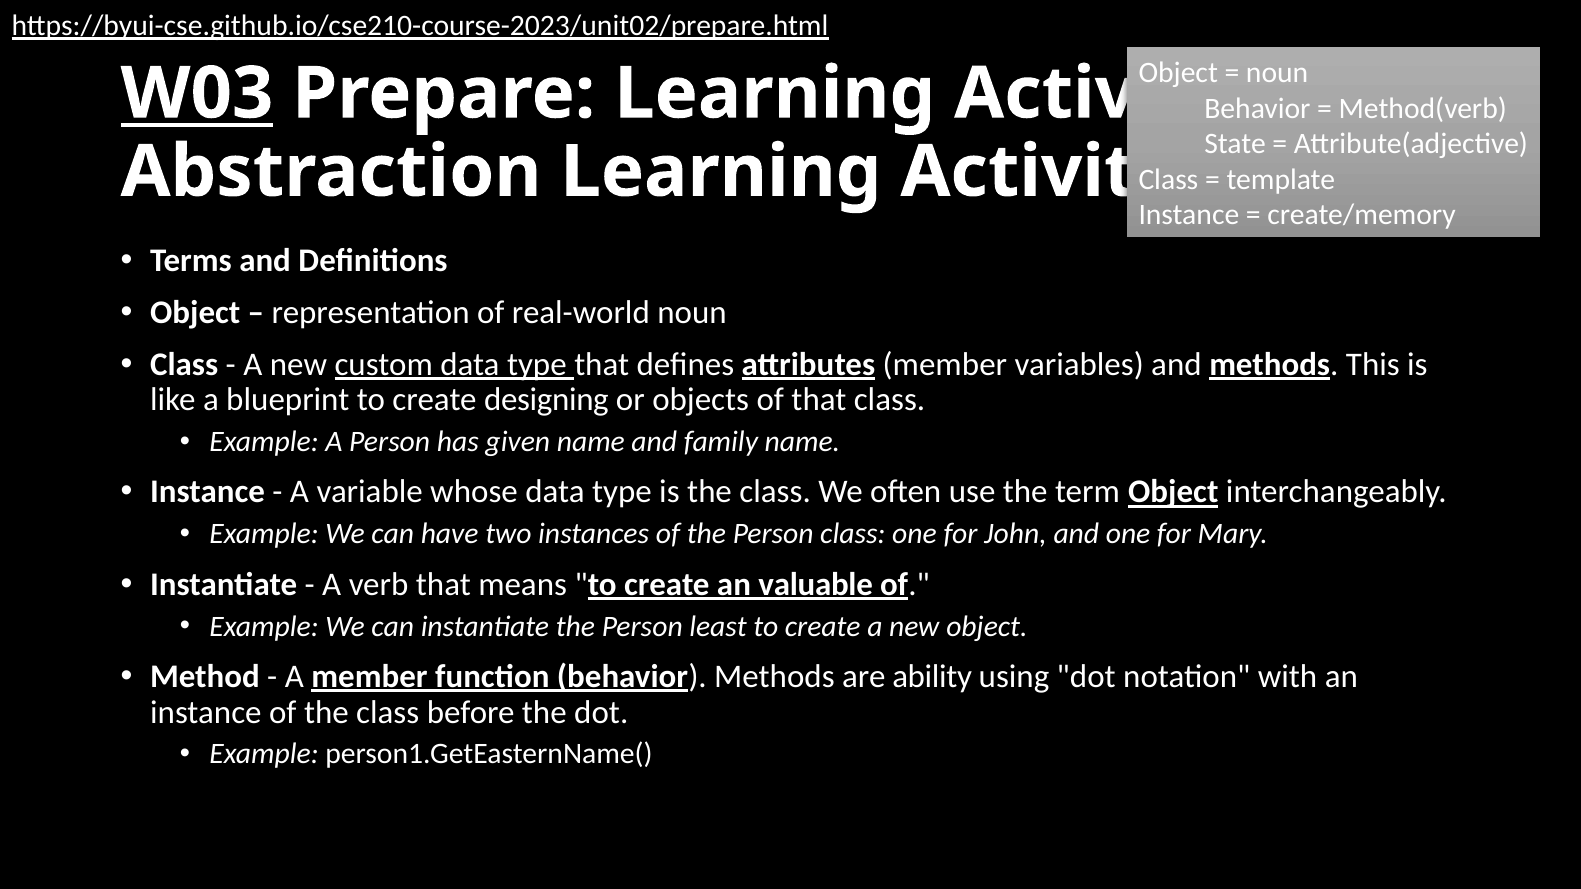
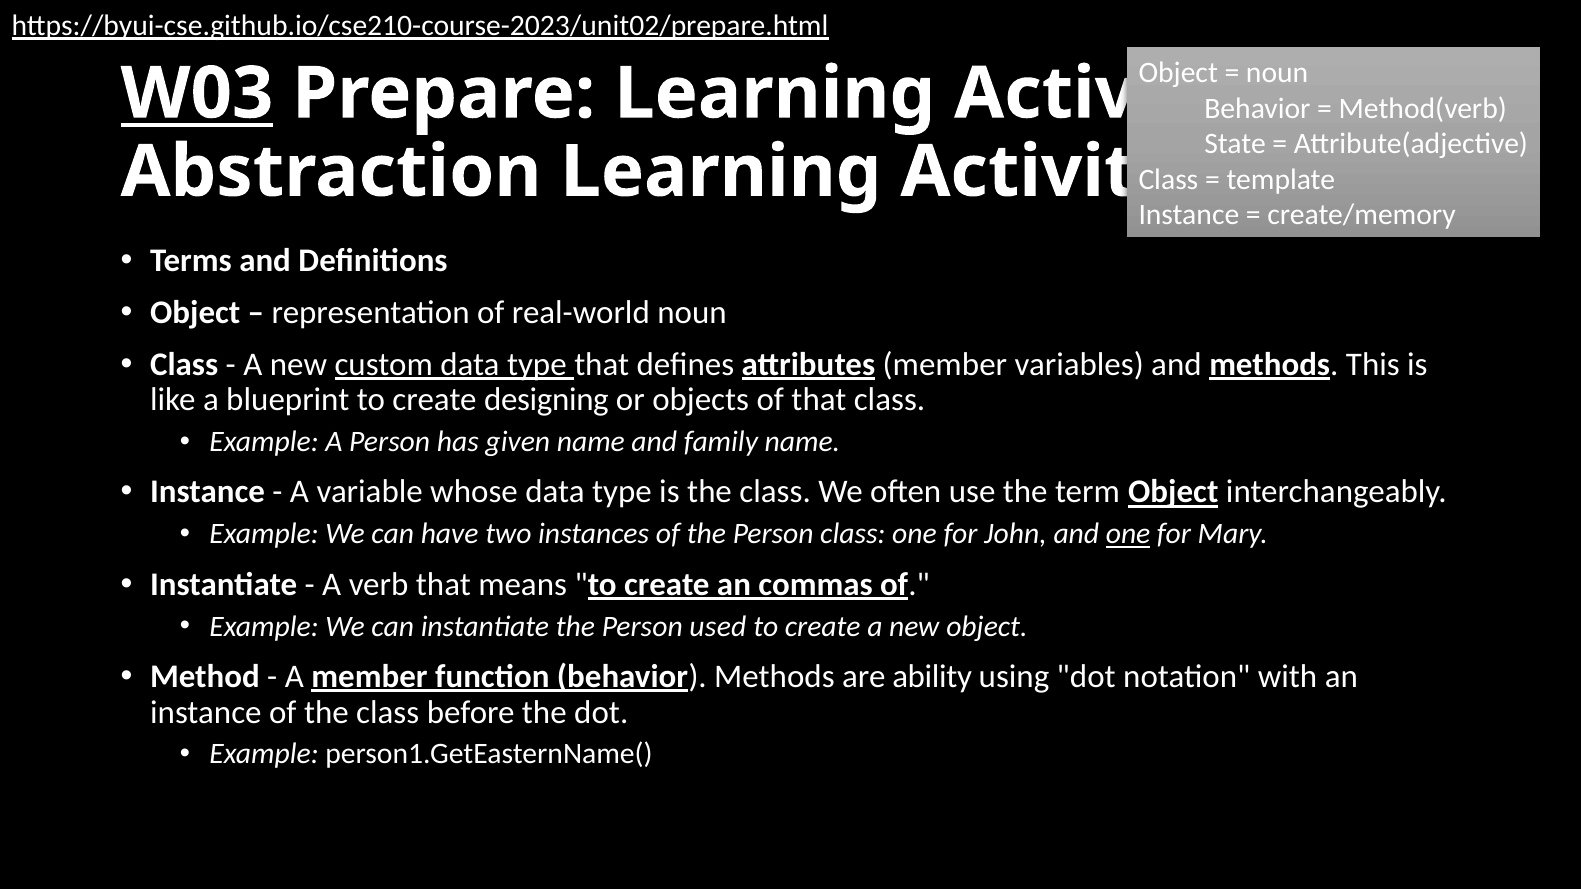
one at (1128, 534) underline: none -> present
valuable: valuable -> commas
least: least -> used
